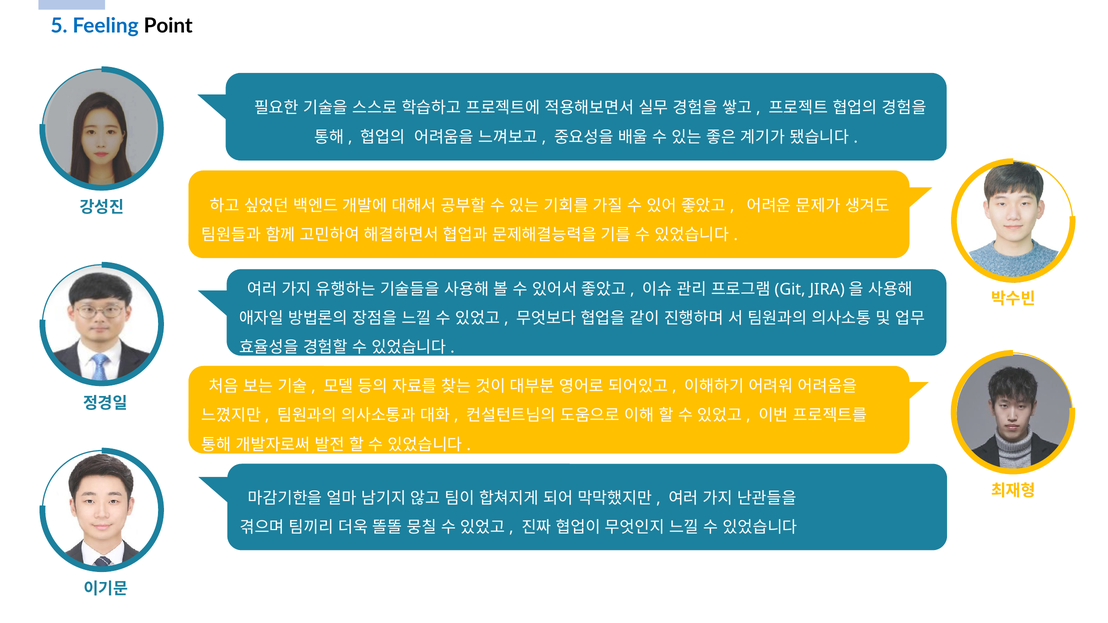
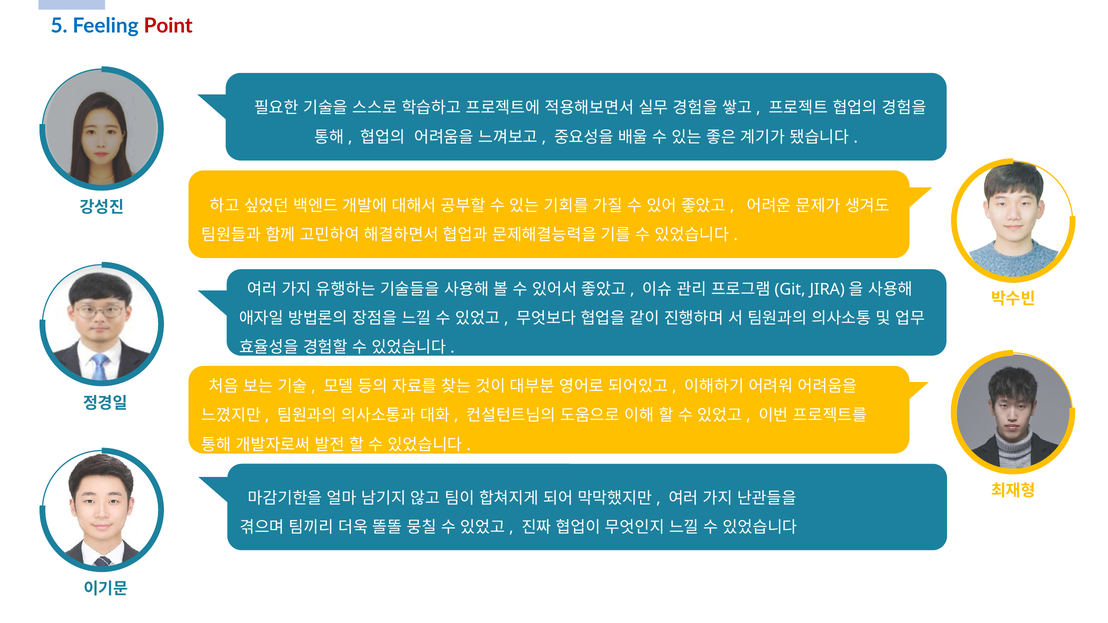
Point colour: black -> red
